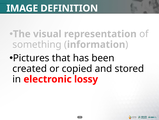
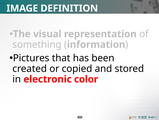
lossy: lossy -> color
